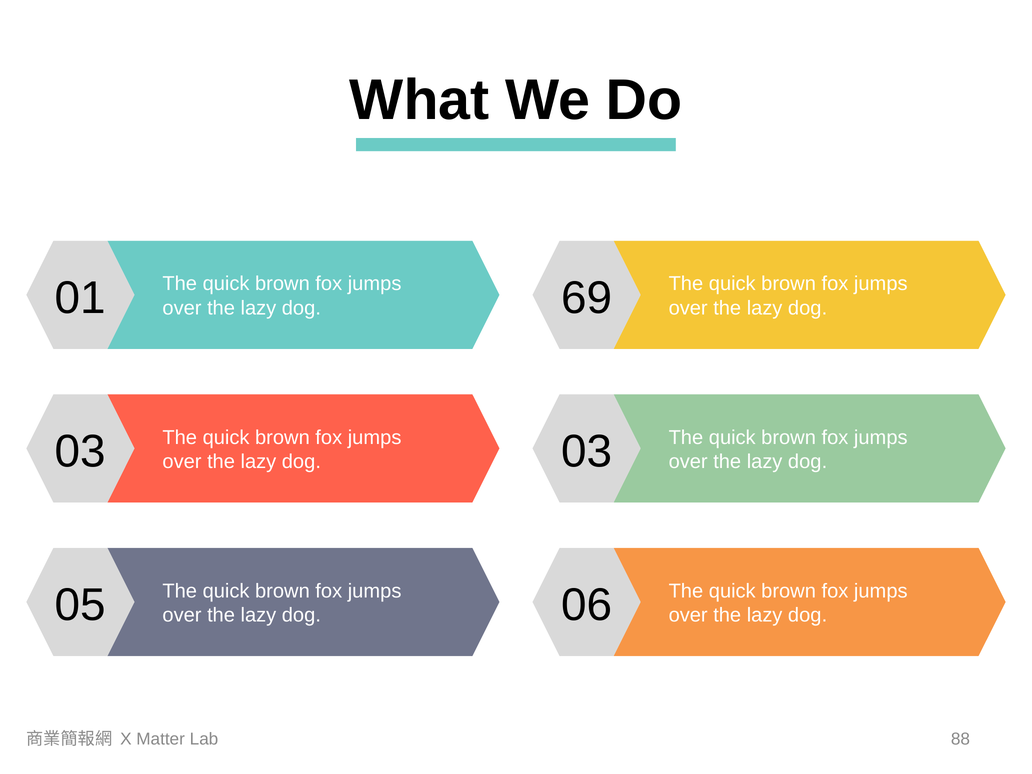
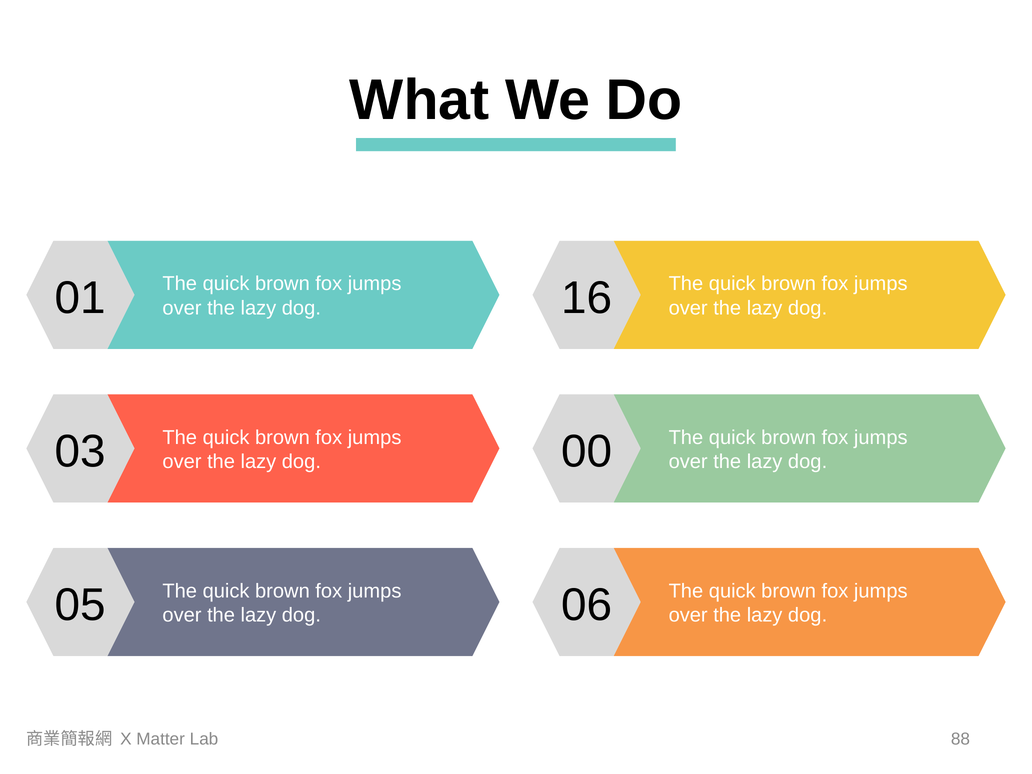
69: 69 -> 16
03 at (587, 452): 03 -> 00
